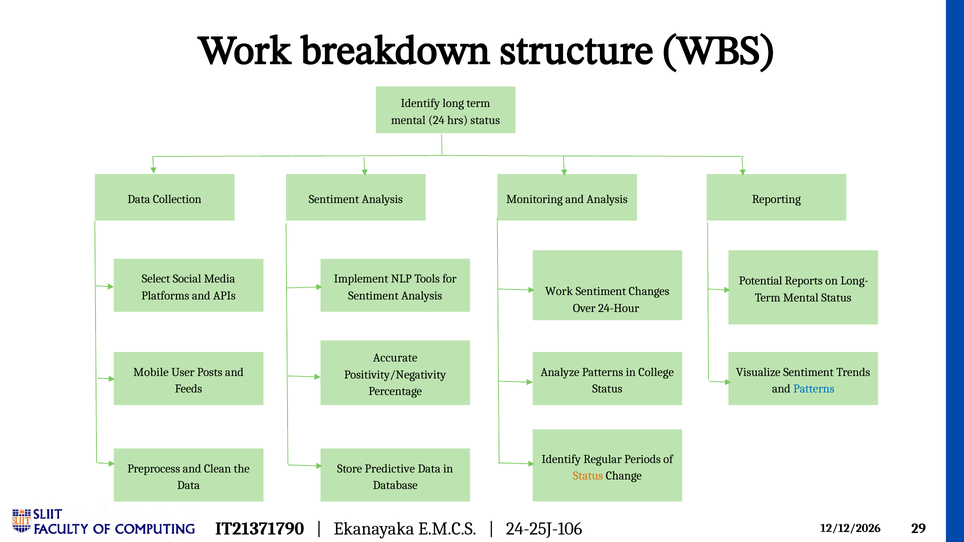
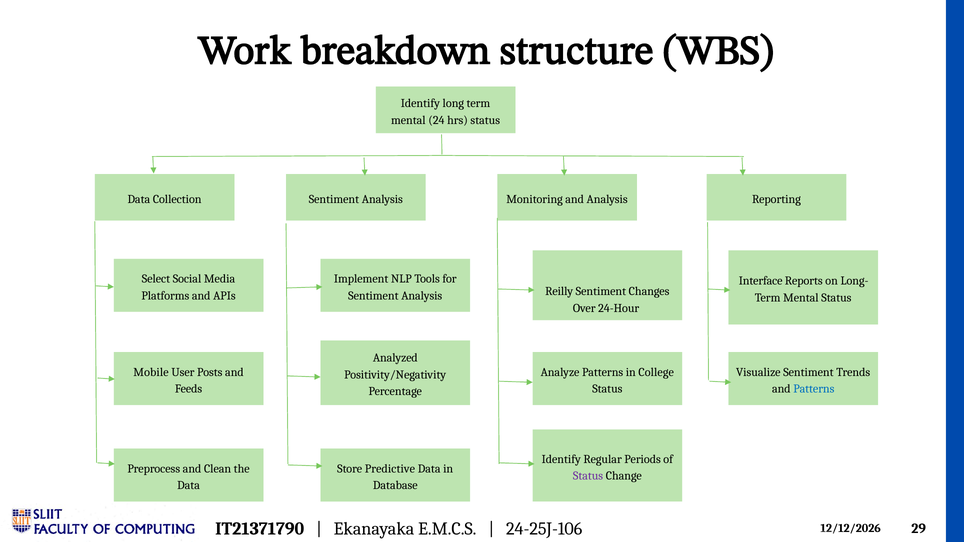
Potential: Potential -> Interface
Analysis Work: Work -> Reilly
Accurate: Accurate -> Analyzed
Status at (588, 476) colour: orange -> purple
